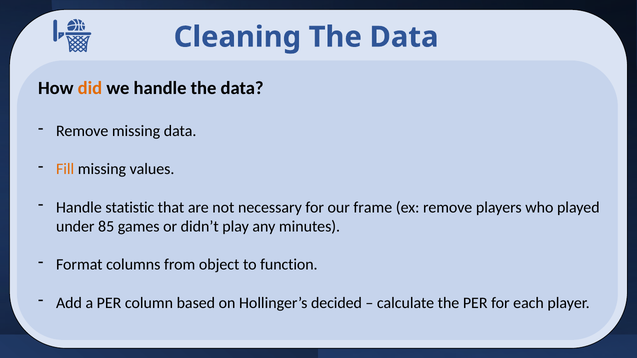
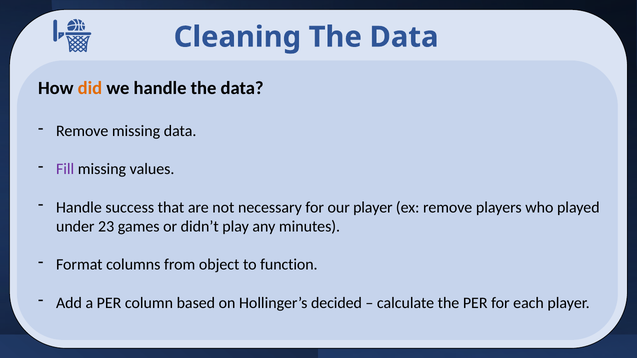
Fill colour: orange -> purple
statistic: statistic -> success
our frame: frame -> player
85: 85 -> 23
